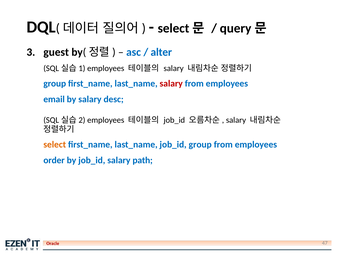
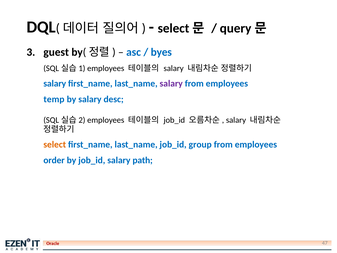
alter: alter -> byes
group at (55, 84): group -> salary
salary at (171, 84) colour: red -> purple
email: email -> temp
